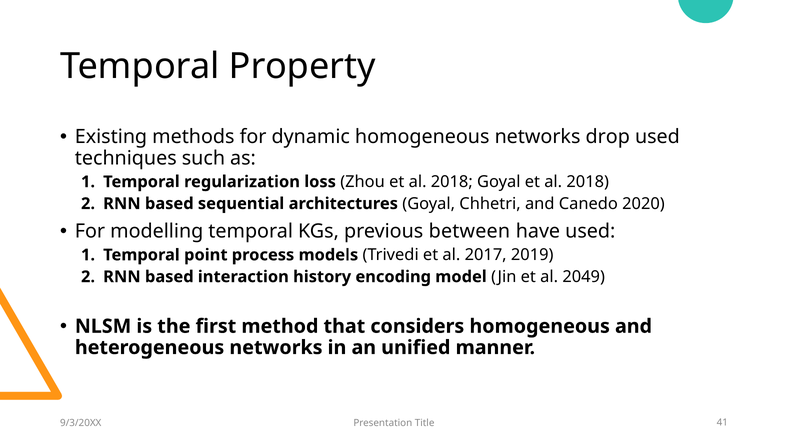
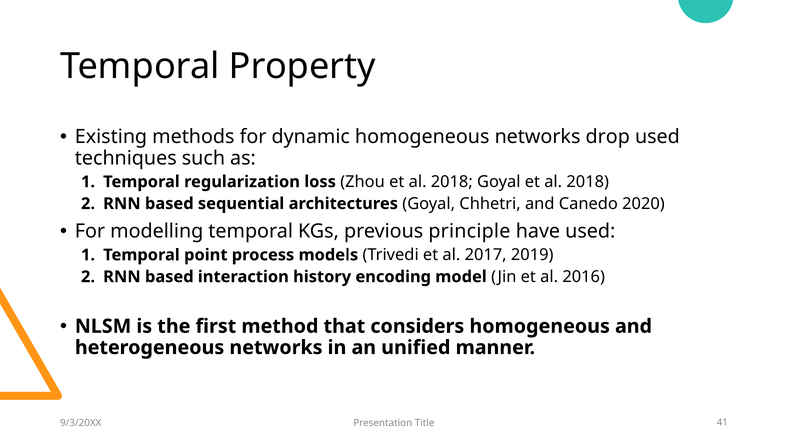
between: between -> principle
2049: 2049 -> 2016
